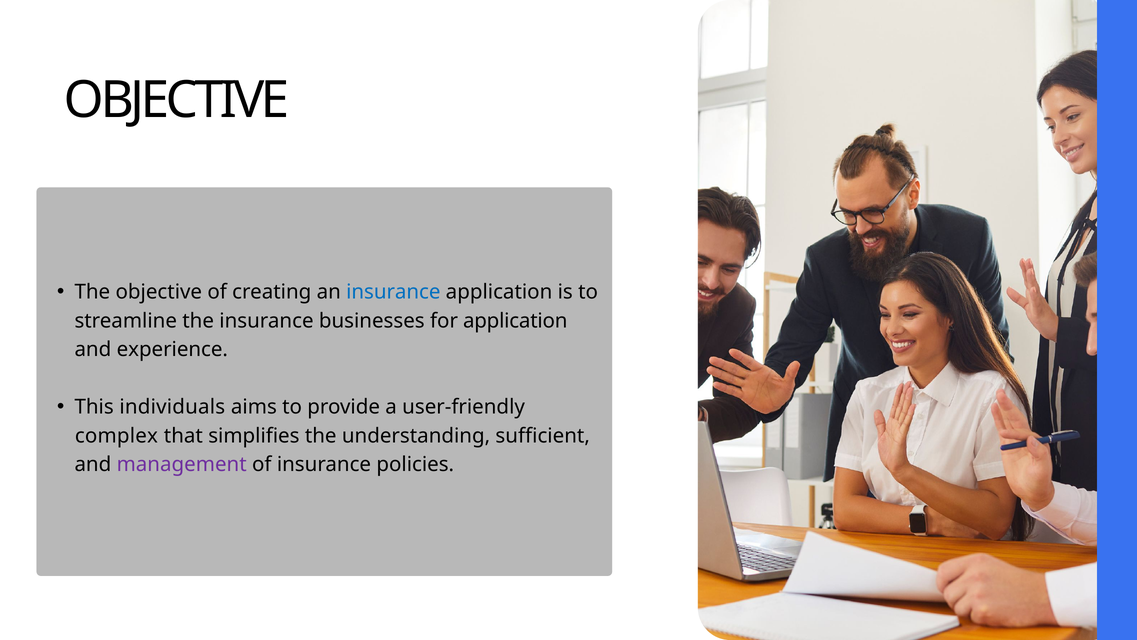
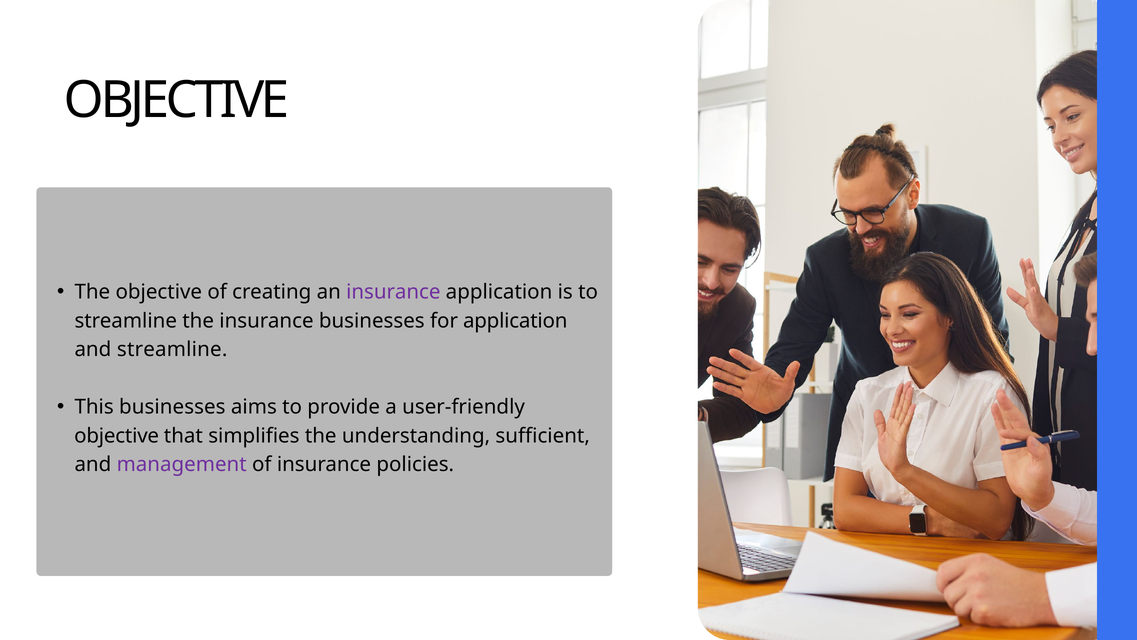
insurance at (393, 292) colour: blue -> purple
and experience: experience -> streamline
This individuals: individuals -> businesses
complex at (116, 436): complex -> objective
